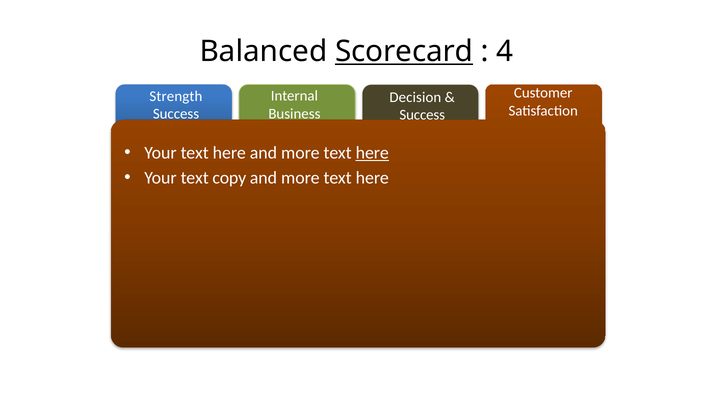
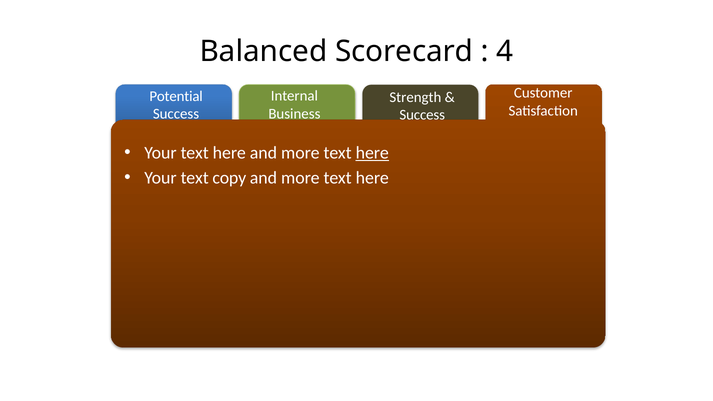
Scorecard underline: present -> none
Strength: Strength -> Potential
Decision: Decision -> Strength
